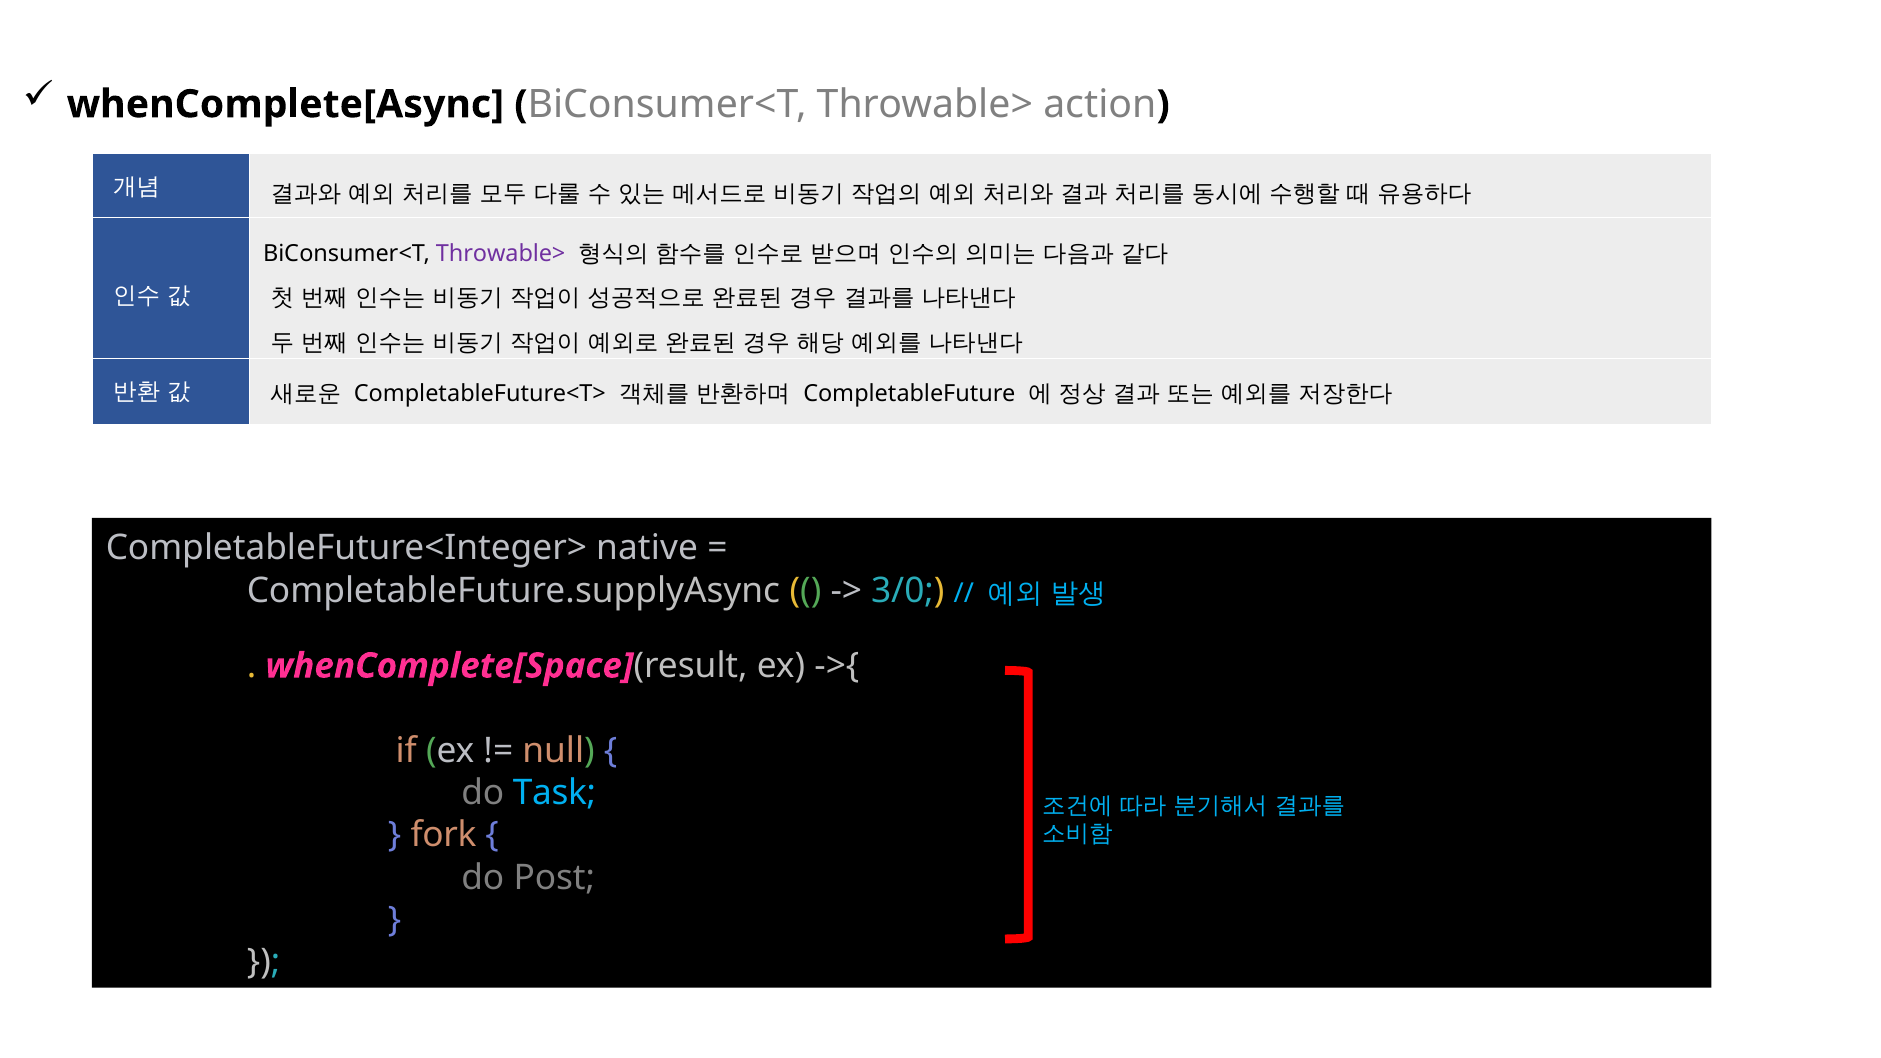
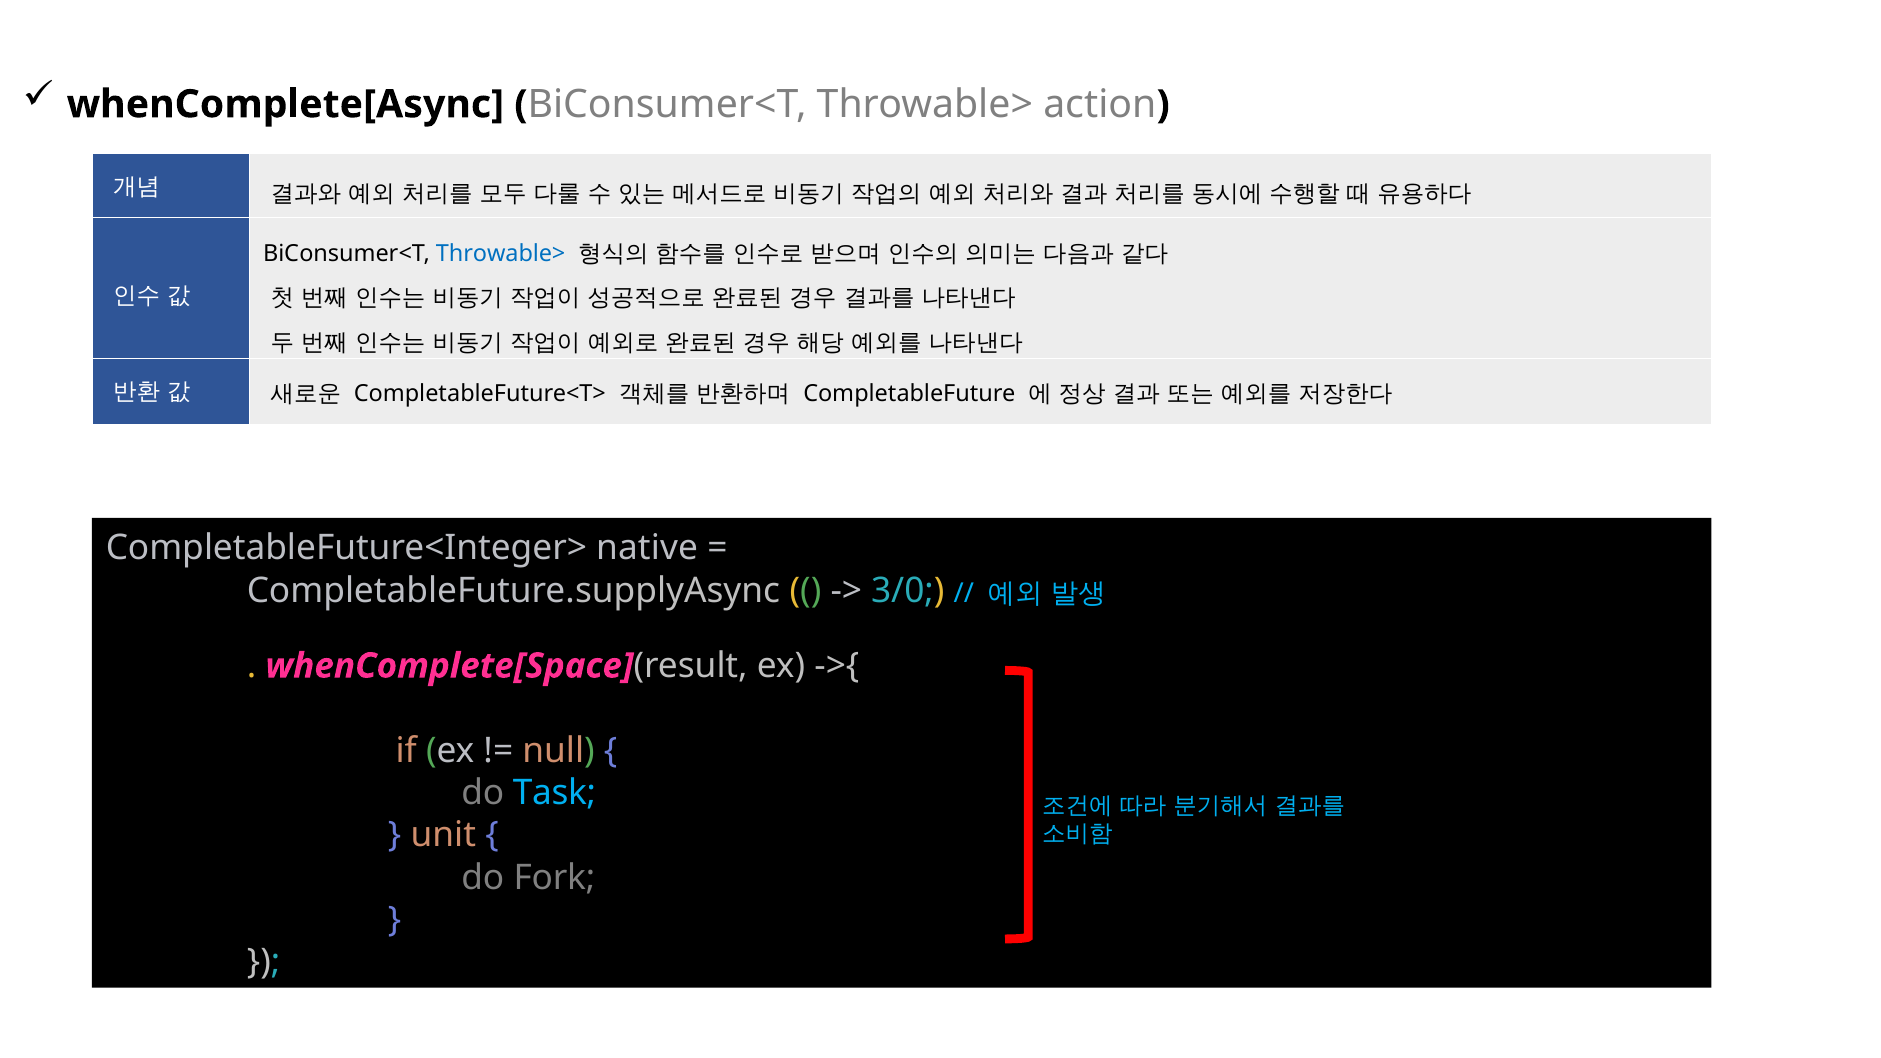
Throwable> at (501, 254) colour: purple -> blue
fork: fork -> unit
Post: Post -> Fork
